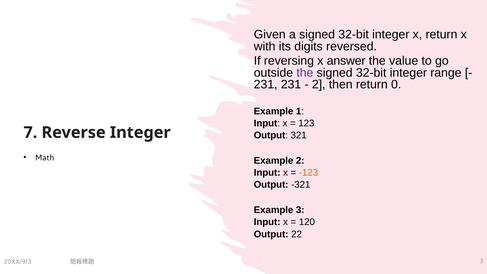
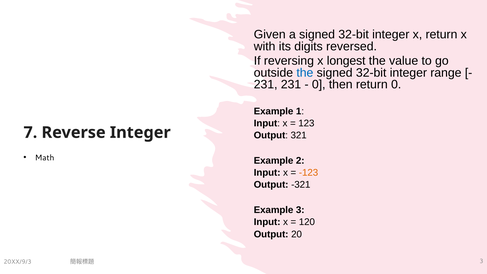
answer: answer -> longest
the at (305, 73) colour: purple -> blue
2 at (319, 85): 2 -> 0
22: 22 -> 20
